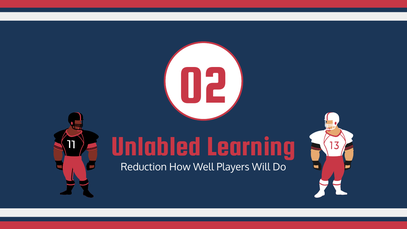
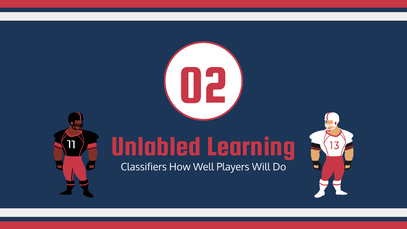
Reduction: Reduction -> Classifiers
